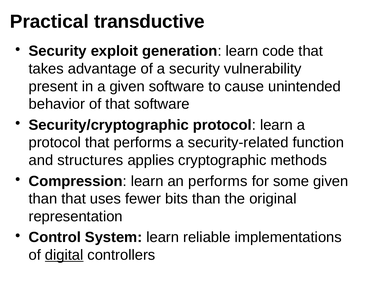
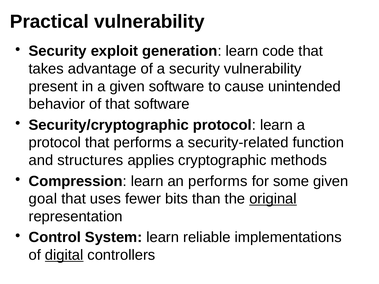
Practical transductive: transductive -> vulnerability
than at (43, 199): than -> goal
original underline: none -> present
